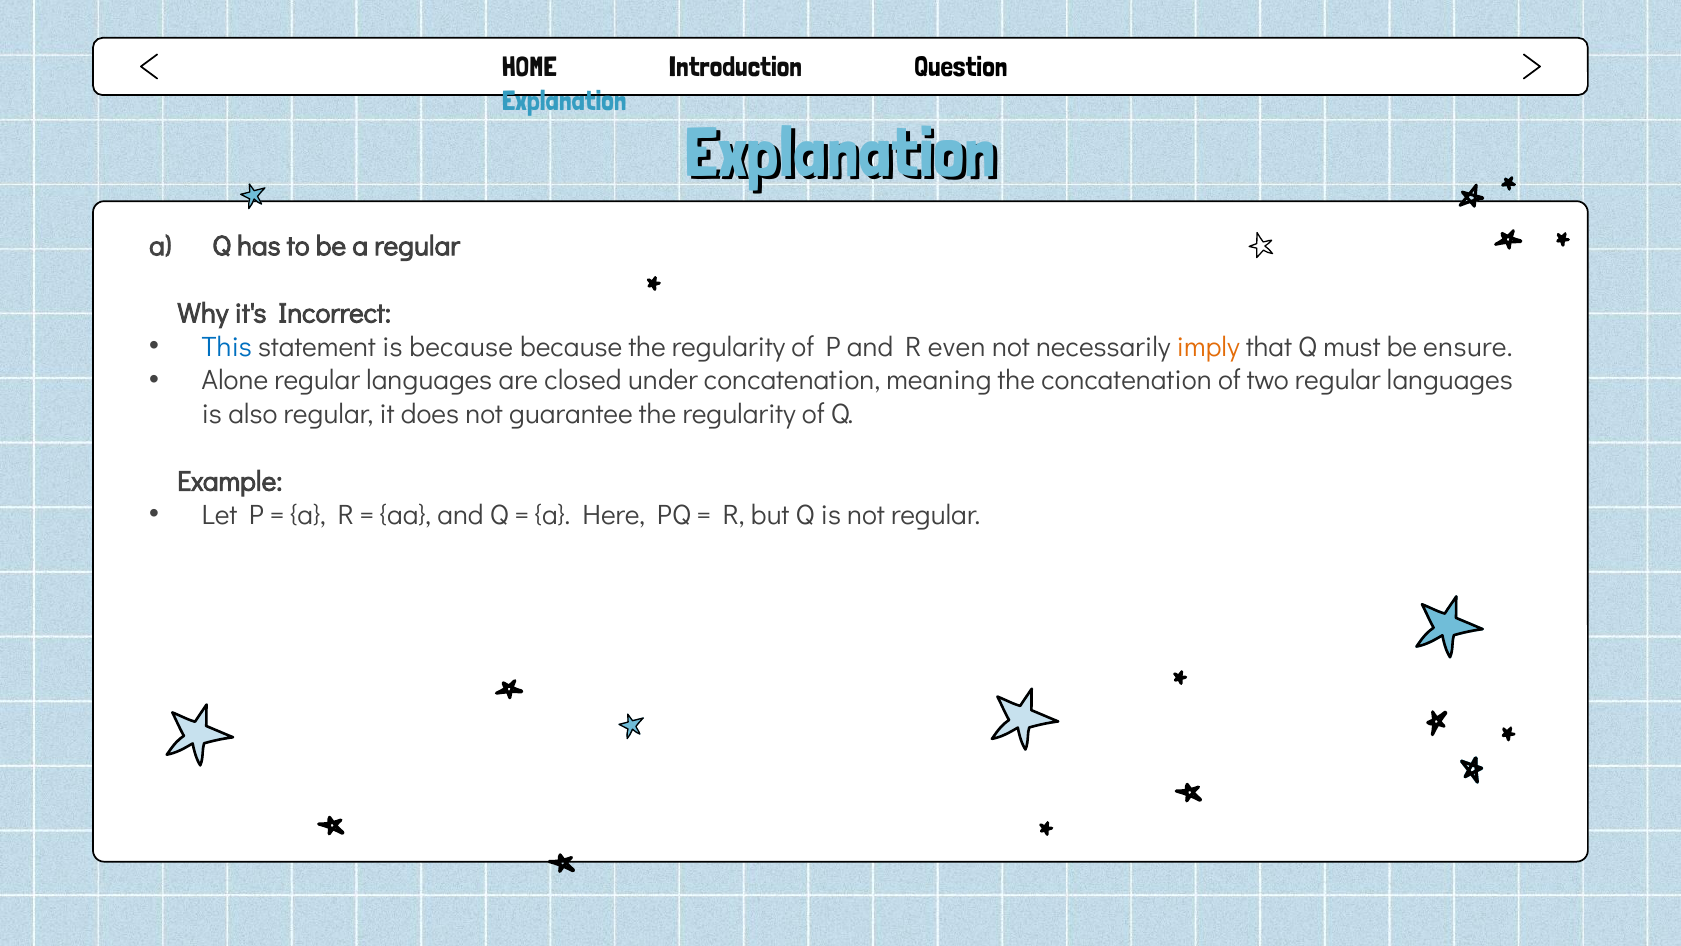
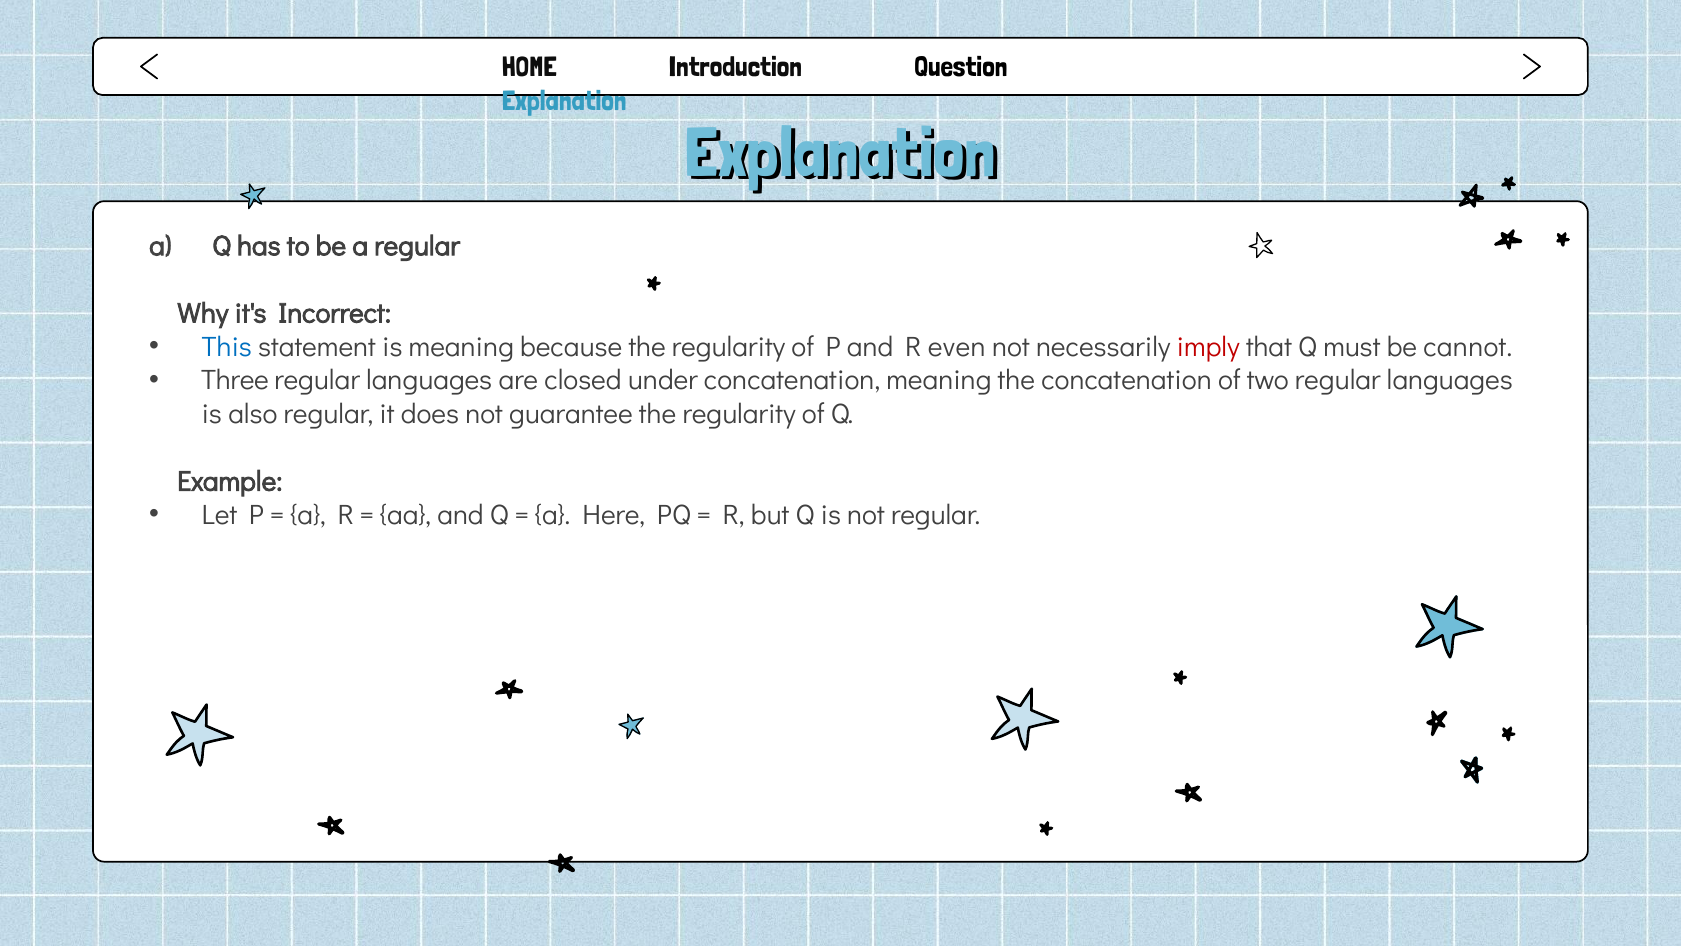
is because: because -> meaning
imply colour: orange -> red
ensure: ensure -> cannot
Alone: Alone -> Three
